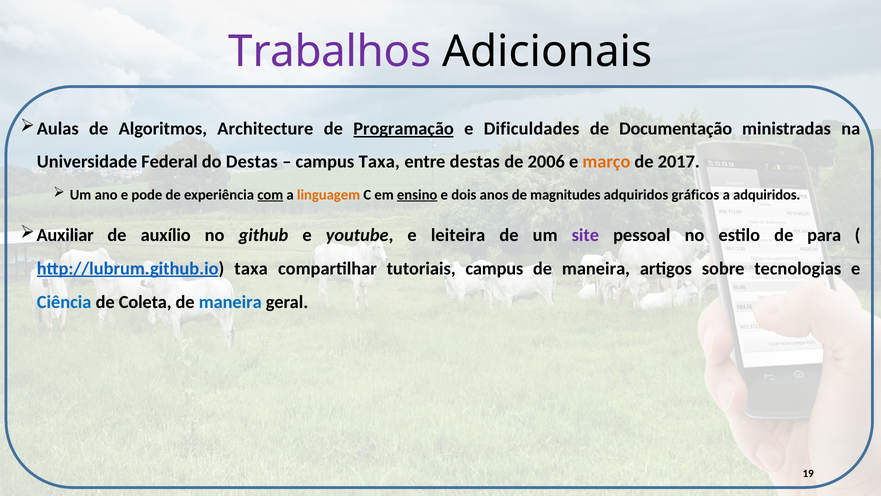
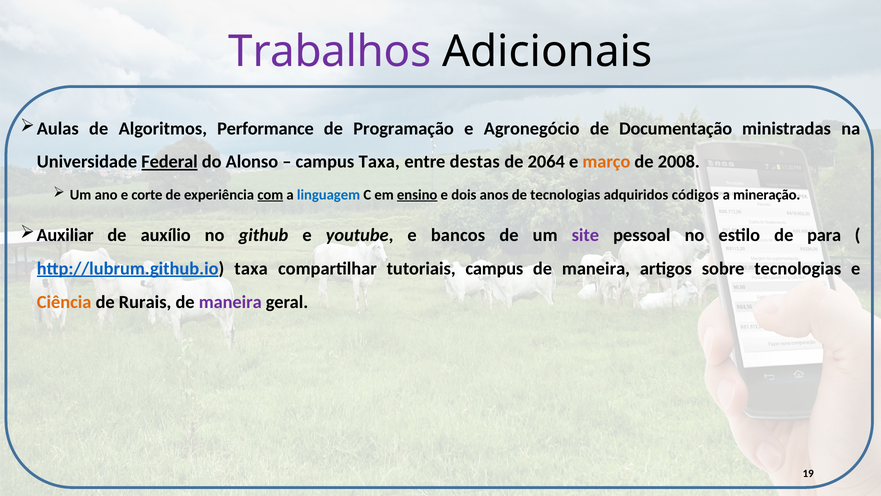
Architecture: Architecture -> Performance
Programação underline: present -> none
Dificuldades: Dificuldades -> Agronegócio
Federal underline: none -> present
do Destas: Destas -> Alonso
2006: 2006 -> 2064
2017: 2017 -> 2008
pode: pode -> corte
linguagem colour: orange -> blue
de magnitudes: magnitudes -> tecnologias
gráficos: gráficos -> códigos
a adquiridos: adquiridos -> mineração
leiteira: leiteira -> bancos
Ciência colour: blue -> orange
Coleta: Coleta -> Rurais
maneira at (230, 302) colour: blue -> purple
